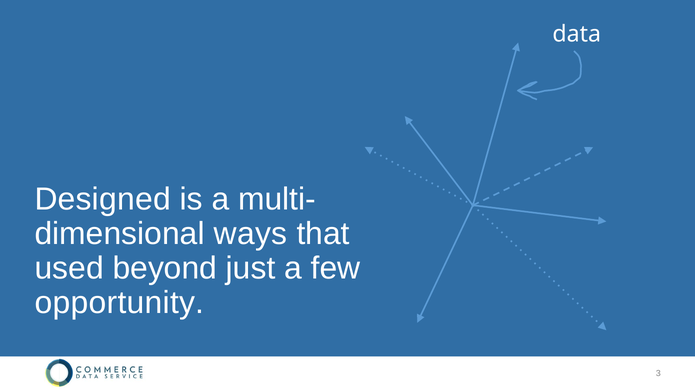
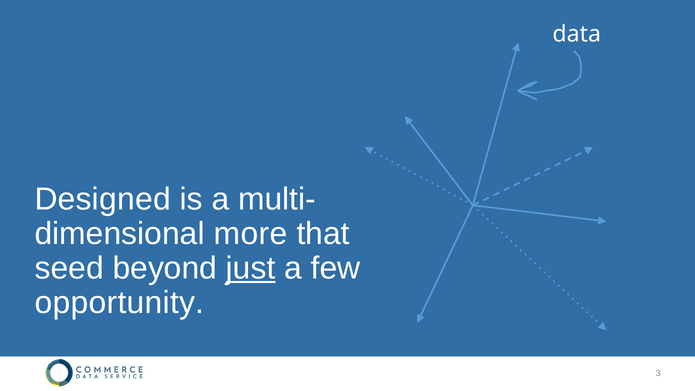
ways: ways -> more
used: used -> seed
just underline: none -> present
